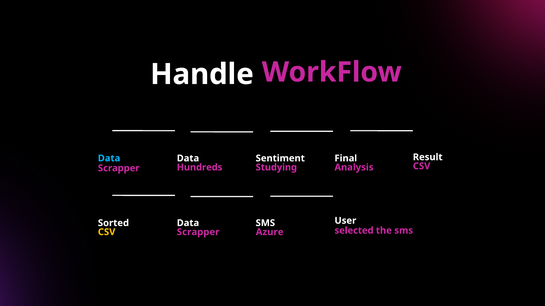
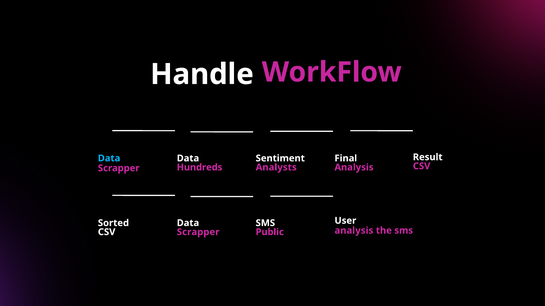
Studying: Studying -> Analysts
selected at (354, 231): selected -> analysis
CSV at (107, 232) colour: yellow -> white
Azure: Azure -> Public
